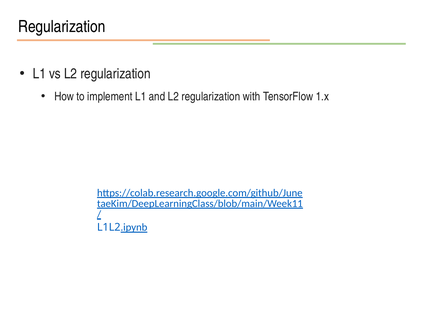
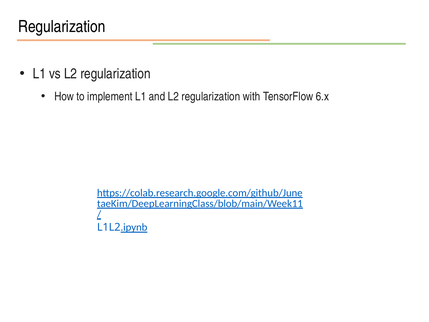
1.x: 1.x -> 6.x
